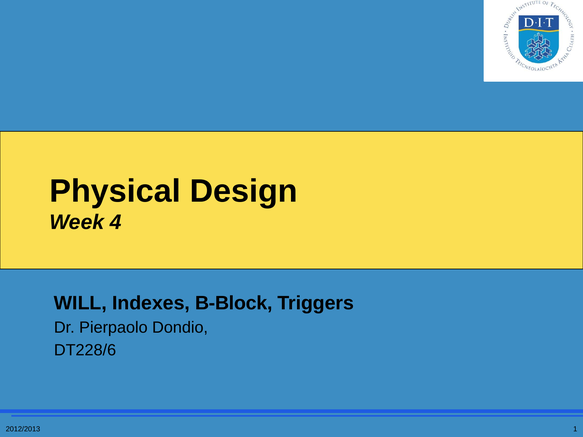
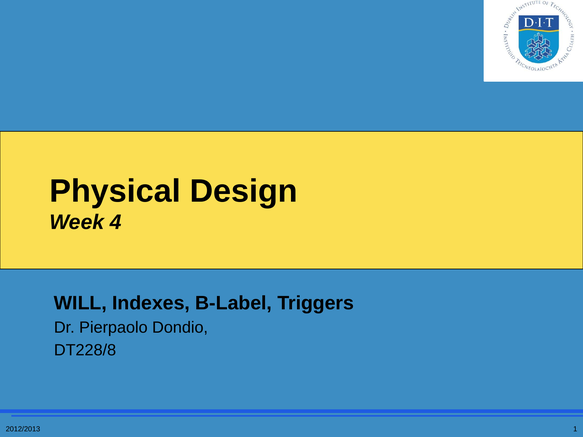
B-Block: B-Block -> B-Label
DT228/6: DT228/6 -> DT228/8
